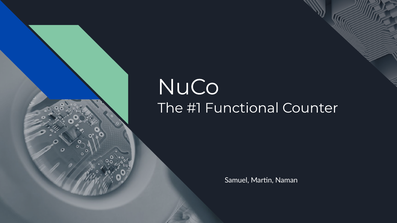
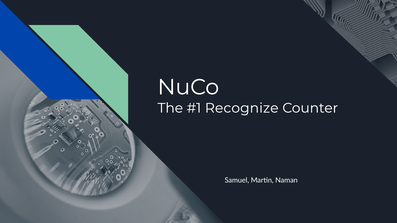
Functional: Functional -> Recognize
